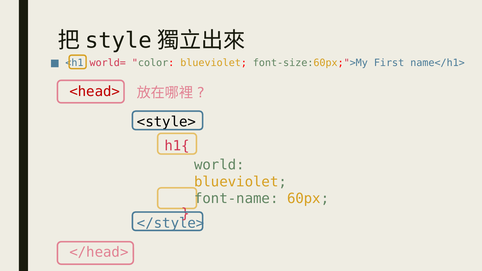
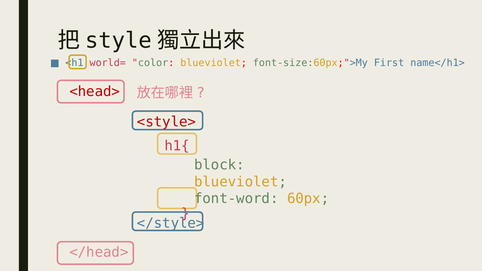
<style> colour: black -> red
world: world -> block
font-name: font-name -> font-word
